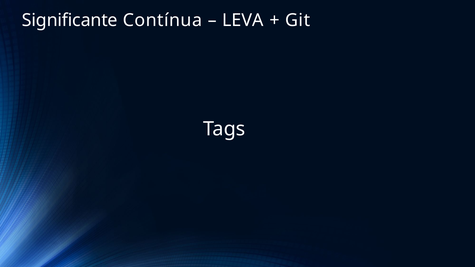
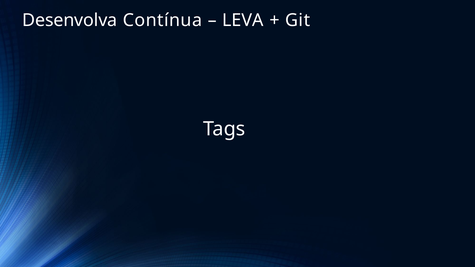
Significante: Significante -> Desenvolva
